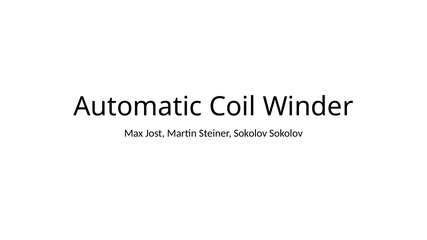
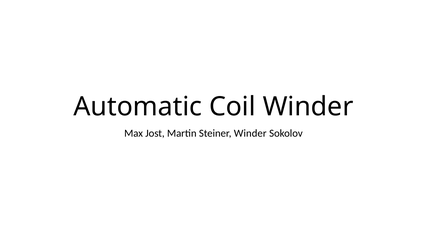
Steiner Sokolov: Sokolov -> Winder
